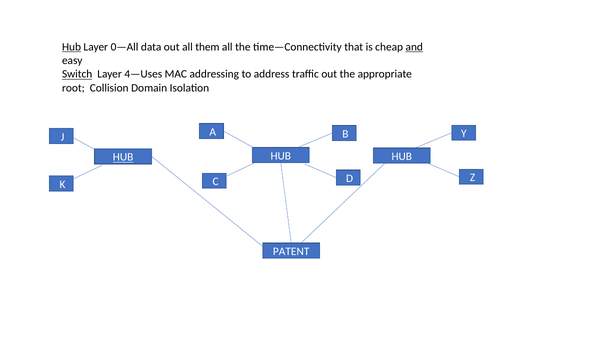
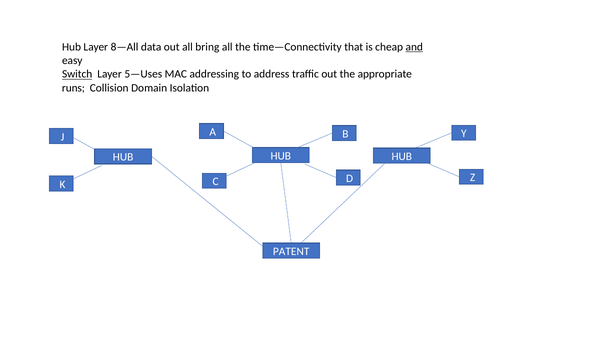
Hub at (71, 47) underline: present -> none
0—All: 0—All -> 8—All
them: them -> bring
4—Uses: 4—Uses -> 5—Uses
root: root -> runs
HUB at (123, 157) underline: present -> none
